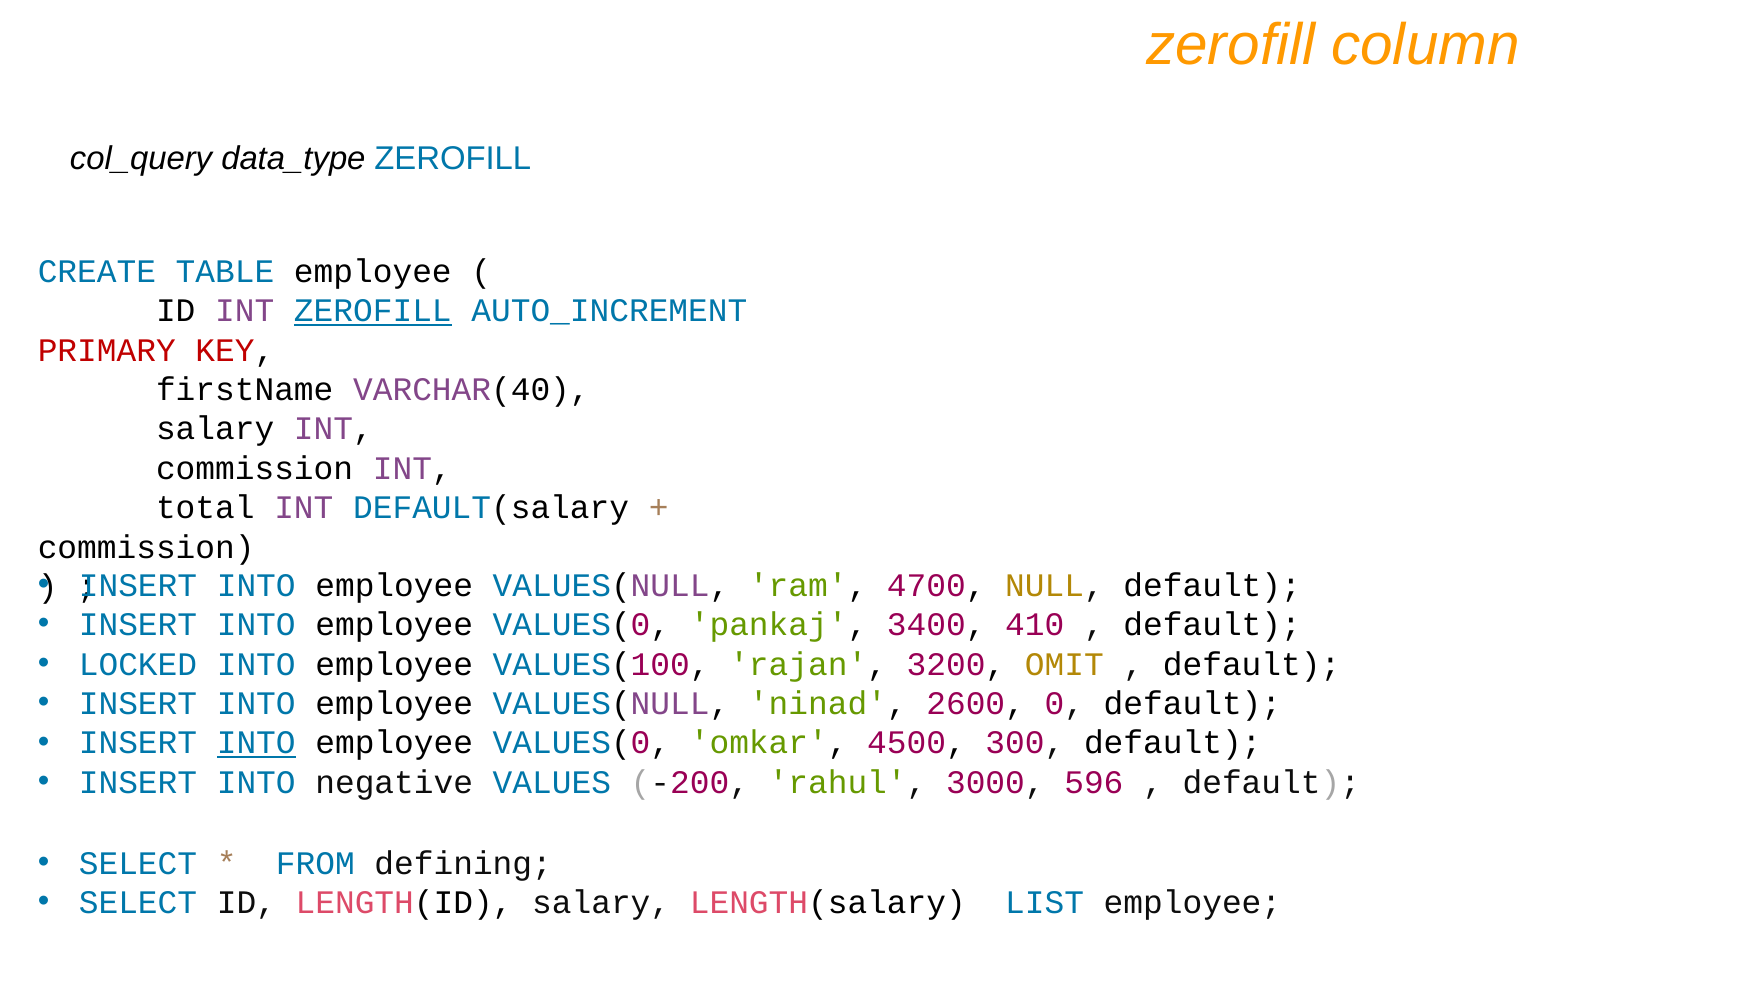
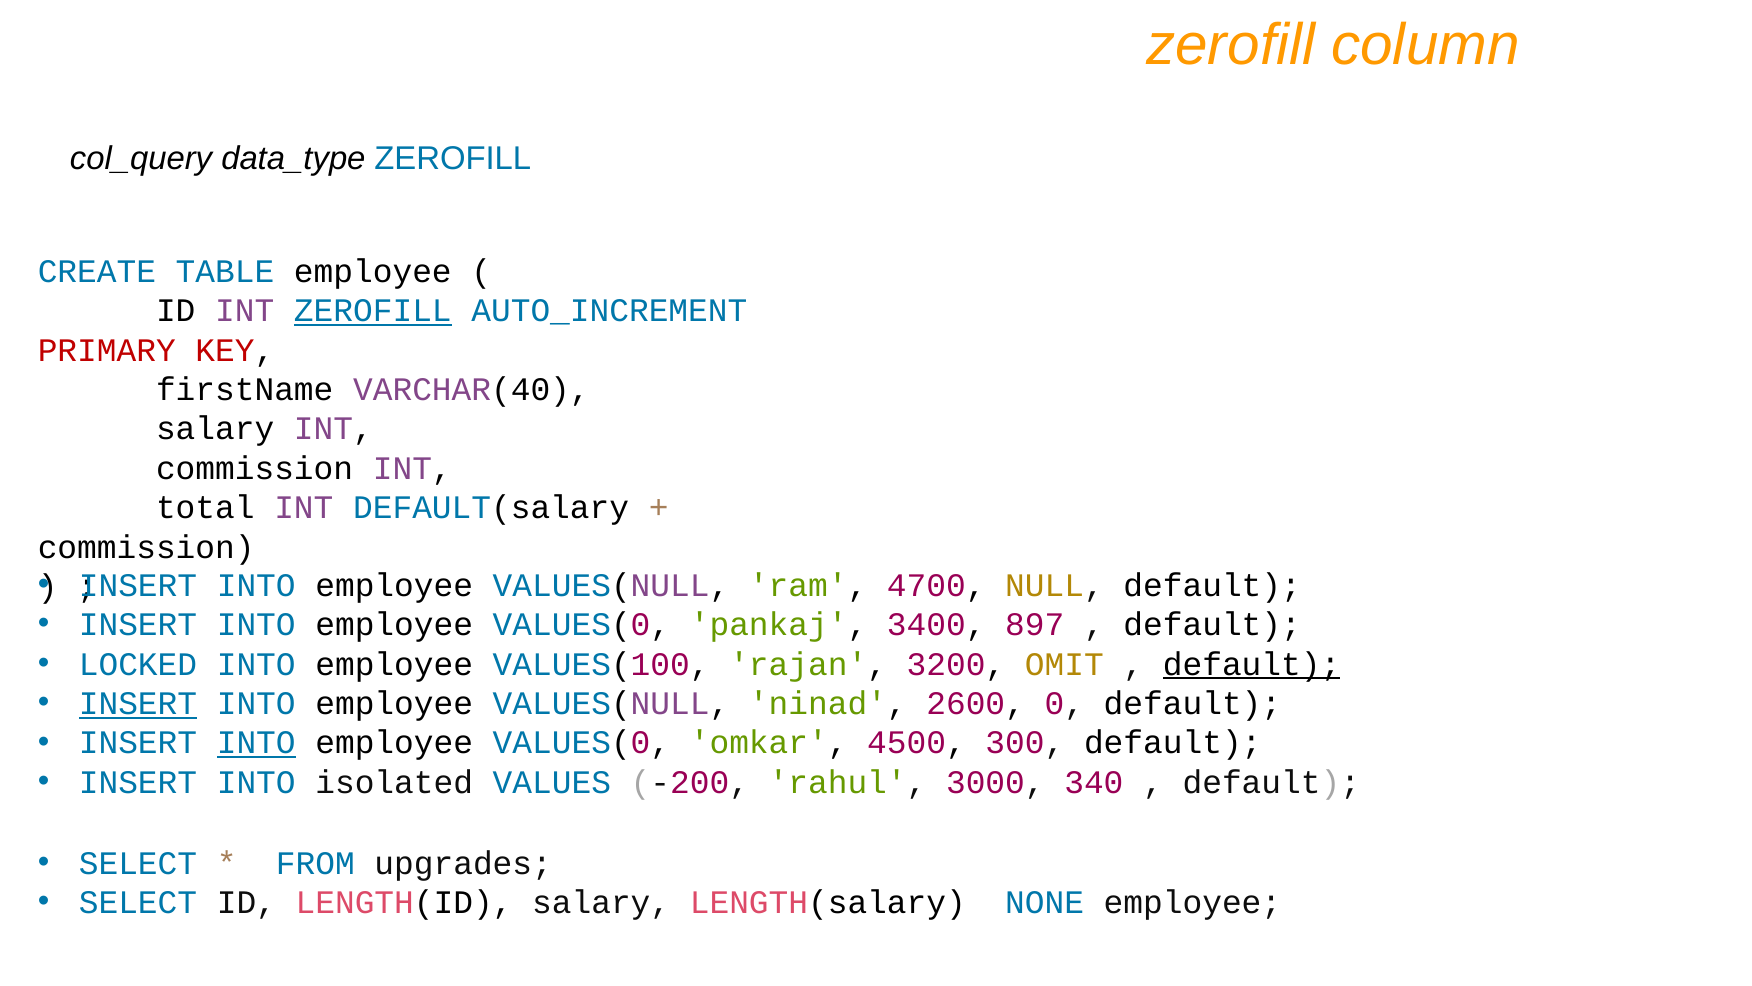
410: 410 -> 897
default at (1252, 664) underline: none -> present
INSERT at (138, 703) underline: none -> present
negative: negative -> isolated
596: 596 -> 340
defining: defining -> upgrades
LIST: LIST -> NONE
